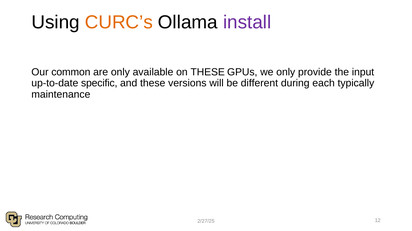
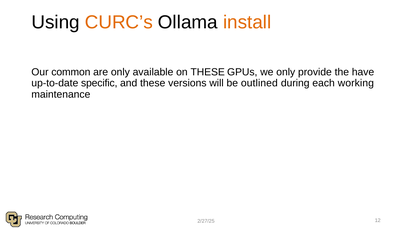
install colour: purple -> orange
input: input -> have
different: different -> outlined
typically: typically -> working
